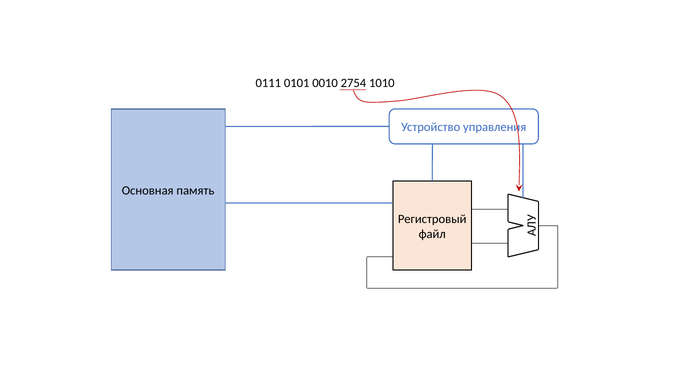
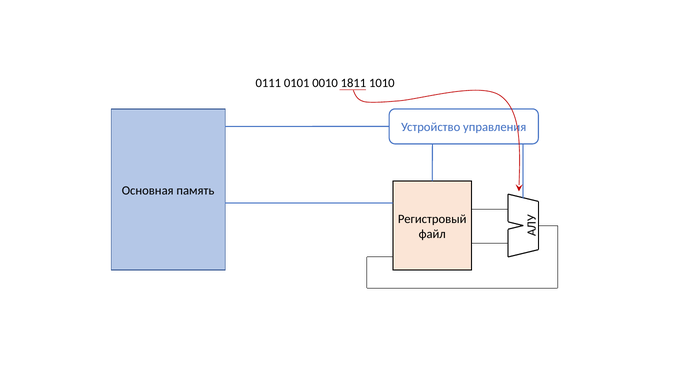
2754: 2754 -> 1811
